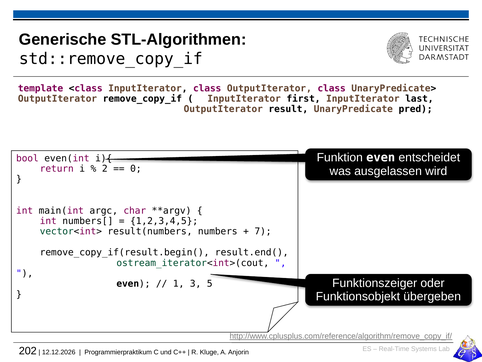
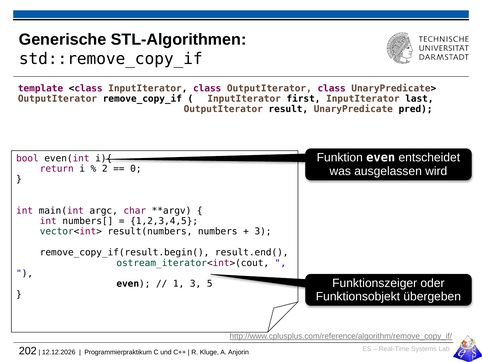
7 at (263, 231): 7 -> 3
